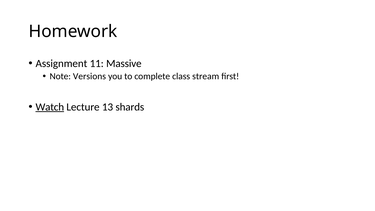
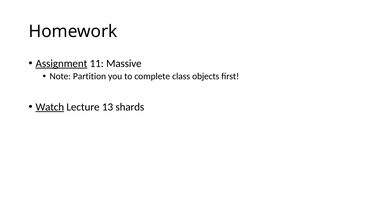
Assignment underline: none -> present
Versions: Versions -> Partition
stream: stream -> objects
